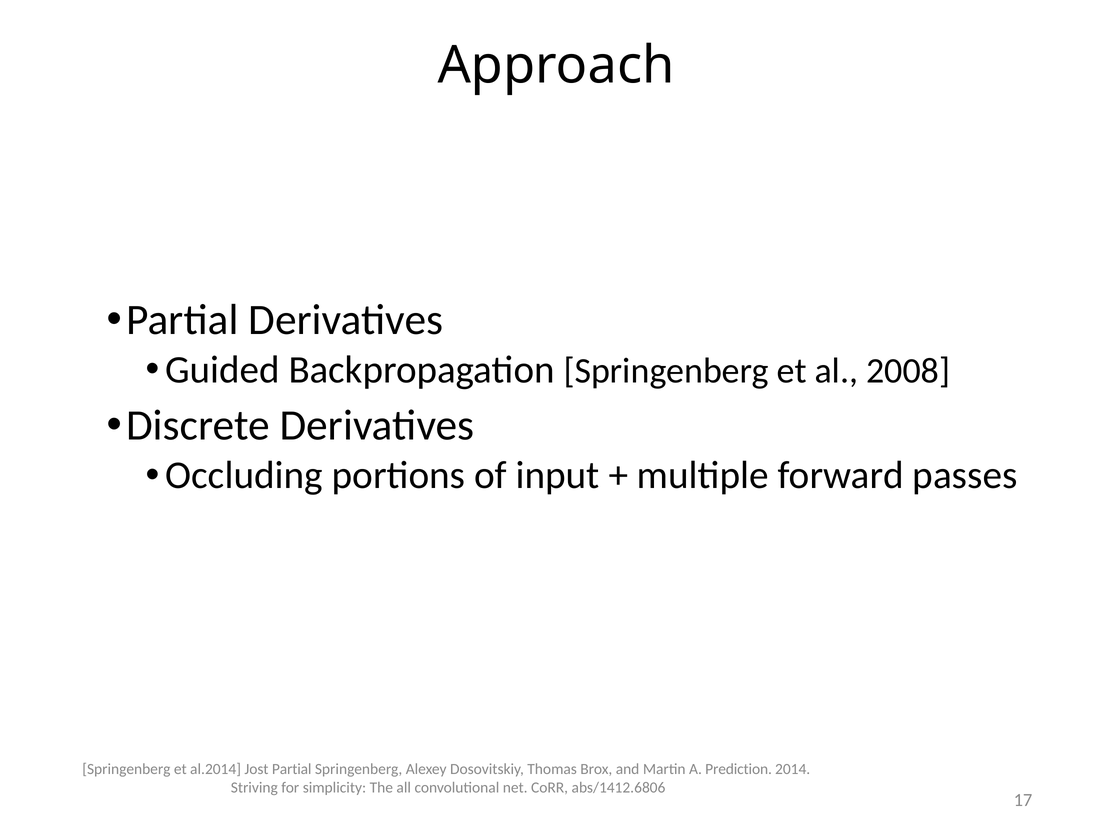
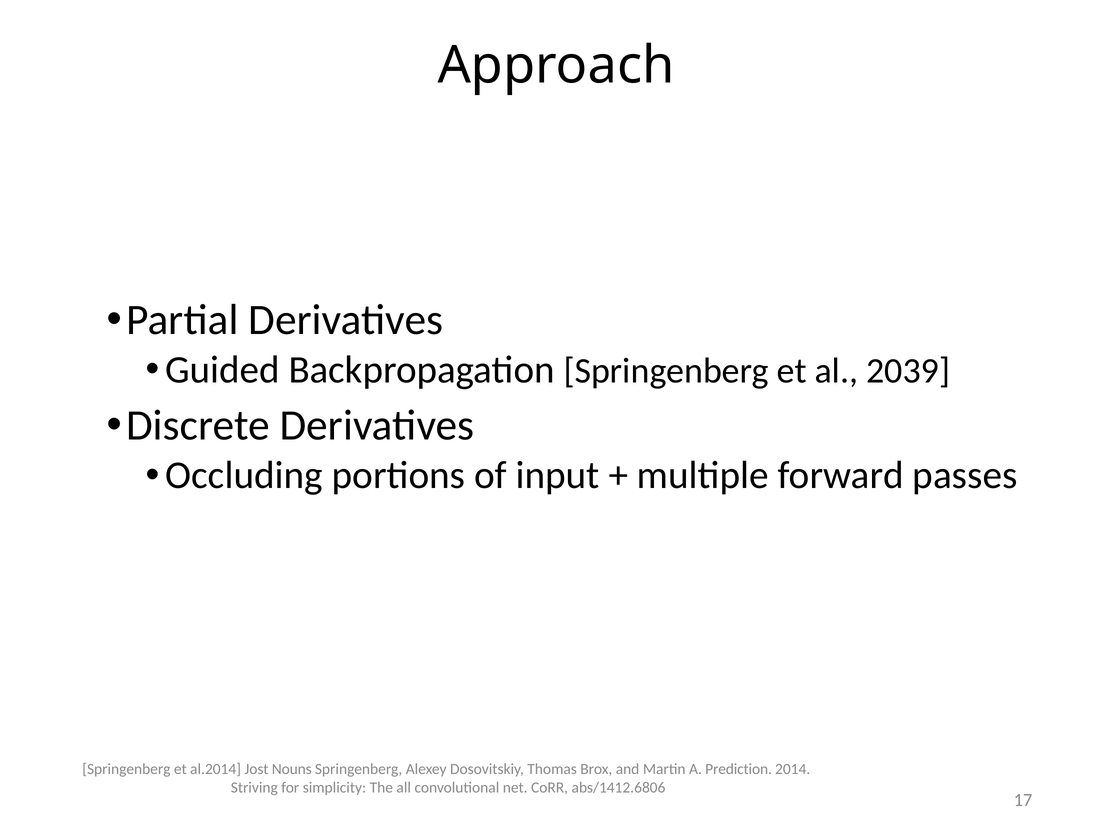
2008: 2008 -> 2039
Jost Partial: Partial -> Nouns
